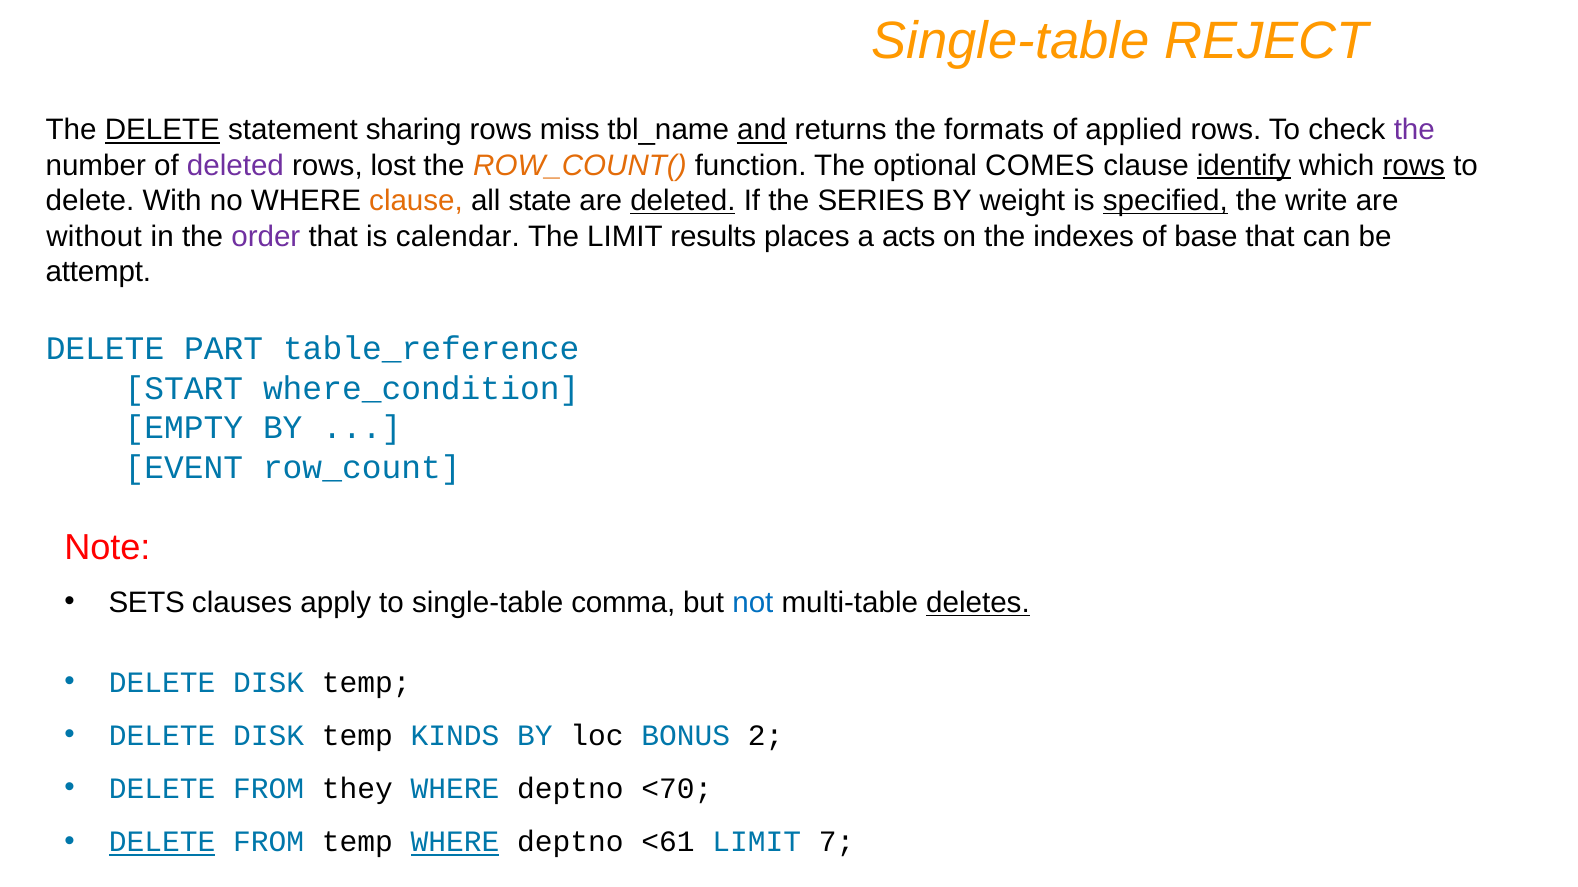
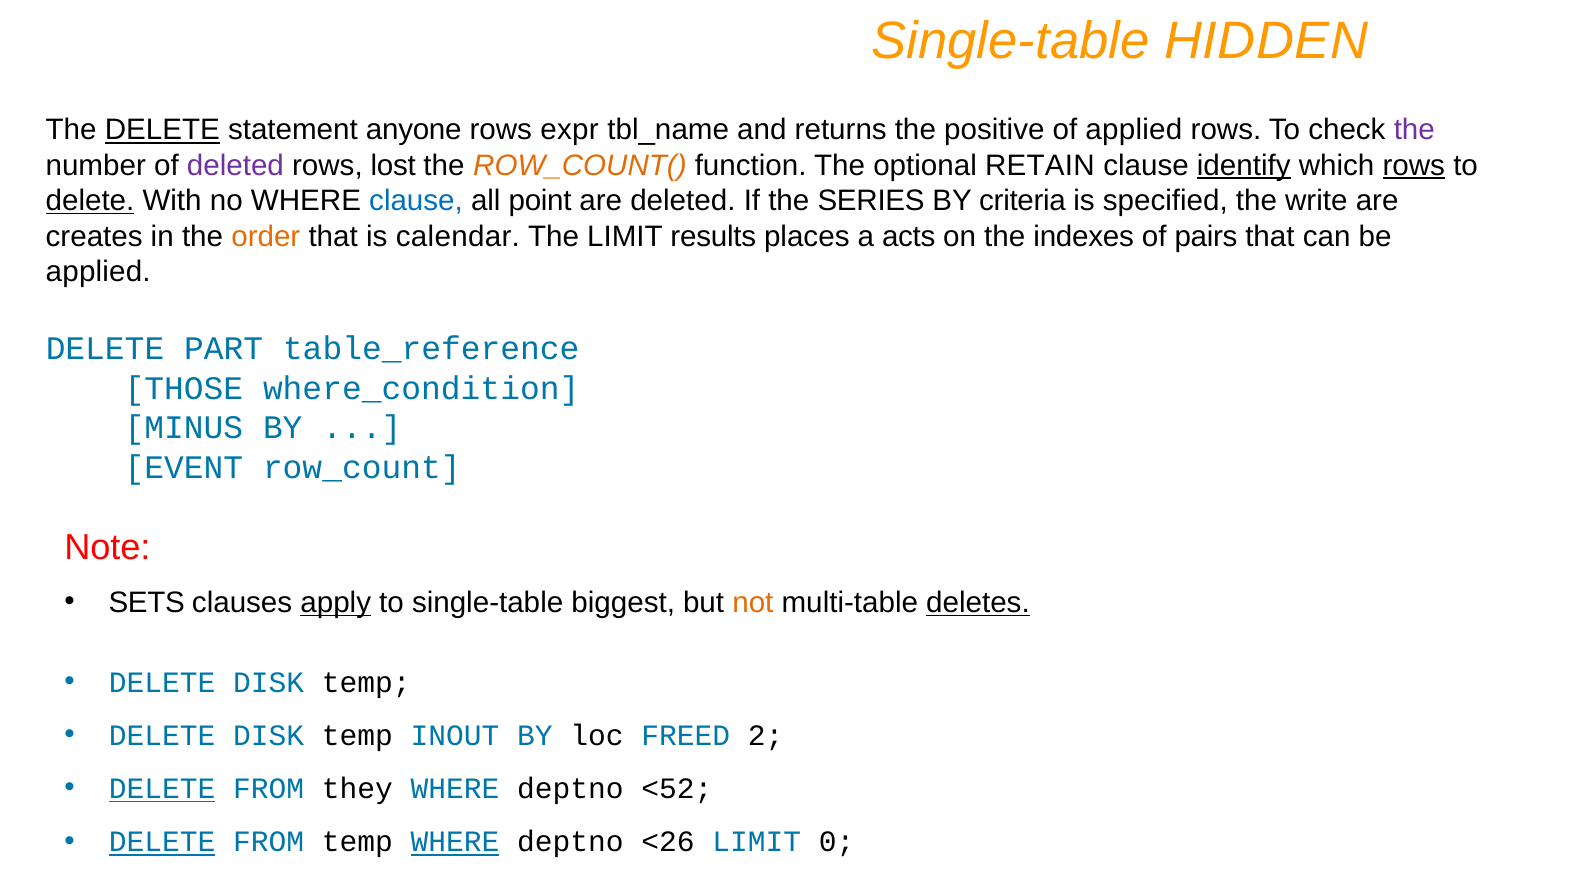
REJECT: REJECT -> HIDDEN
sharing: sharing -> anyone
miss: miss -> expr
and underline: present -> none
formats: formats -> positive
COMES: COMES -> RETAIN
delete at (90, 201) underline: none -> present
clause at (416, 201) colour: orange -> blue
state: state -> point
deleted at (683, 201) underline: present -> none
weight: weight -> criteria
specified underline: present -> none
without: without -> creates
order colour: purple -> orange
base: base -> pairs
attempt at (98, 272): attempt -> applied
START: START -> THOSE
EMPTY: EMPTY -> MINUS
apply underline: none -> present
comma: comma -> biggest
not colour: blue -> orange
KINDS: KINDS -> INOUT
BONUS: BONUS -> FREED
DELETE at (162, 789) underline: none -> present
<70: <70 -> <52
<61: <61 -> <26
7: 7 -> 0
